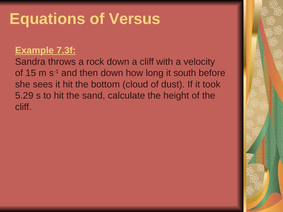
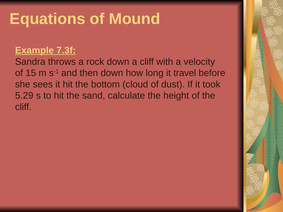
Versus: Versus -> Mound
south: south -> travel
